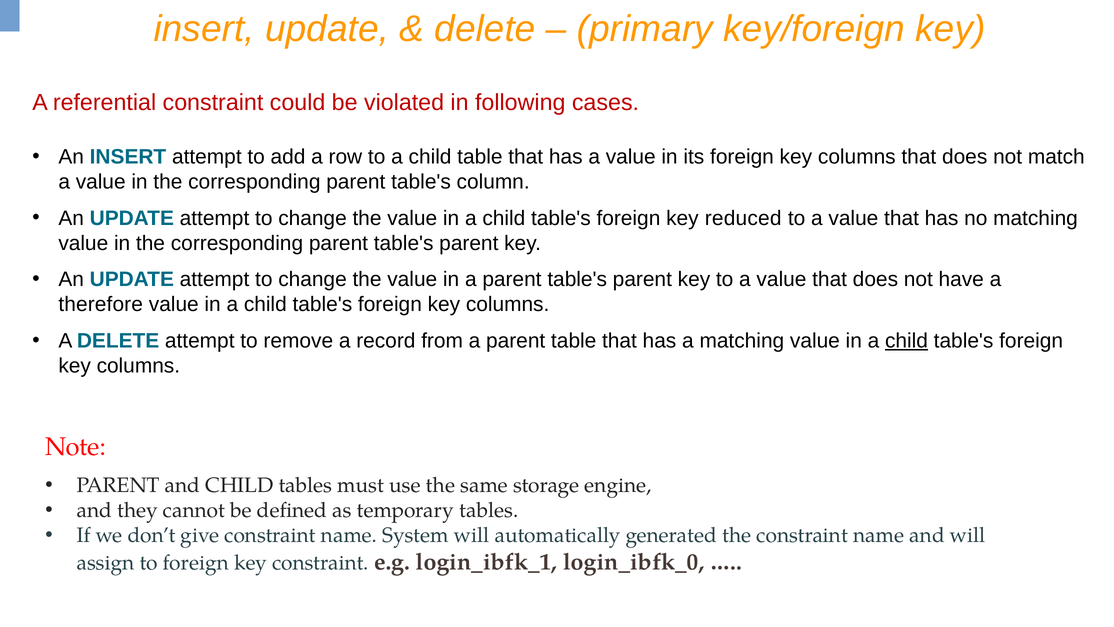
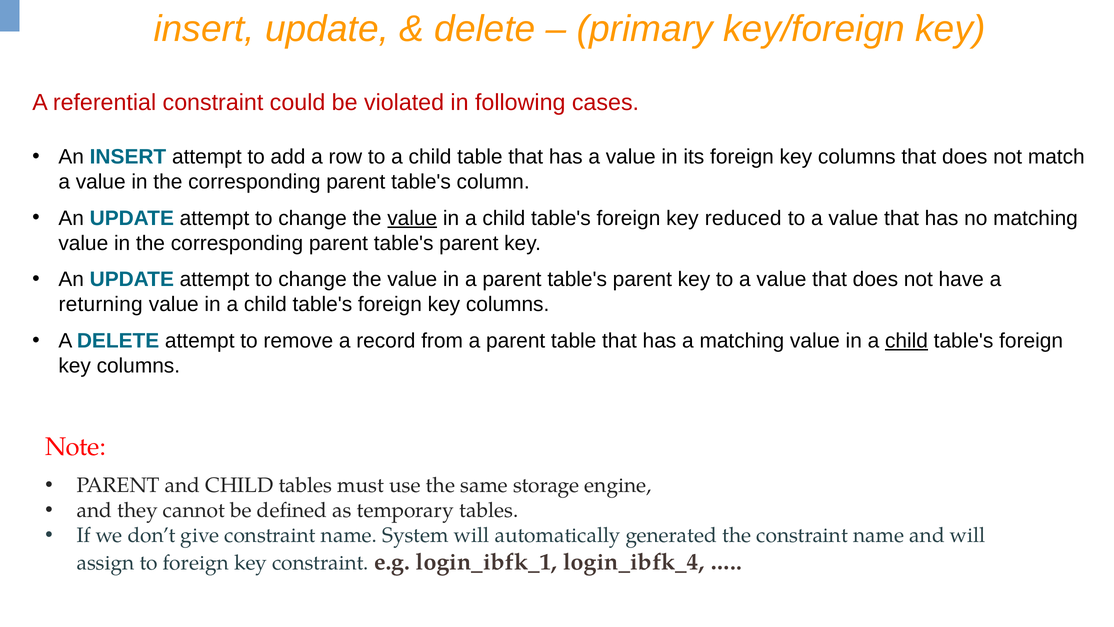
value at (412, 218) underline: none -> present
therefore: therefore -> returning
login_ibfk_0: login_ibfk_0 -> login_ibfk_4
